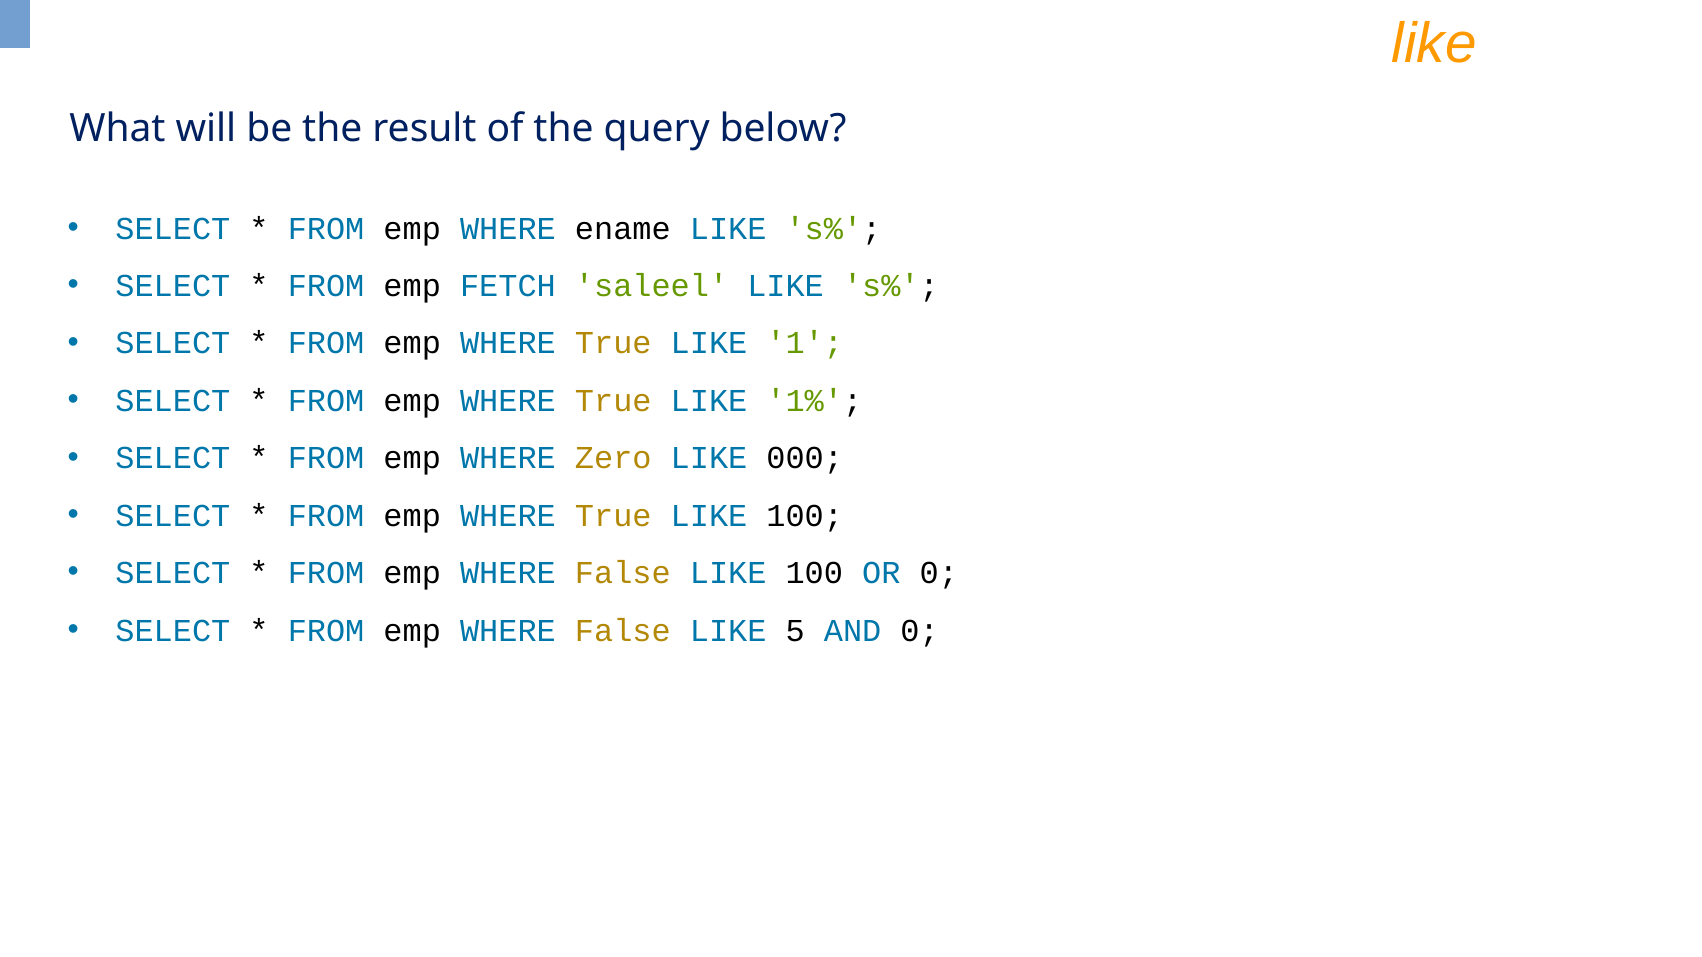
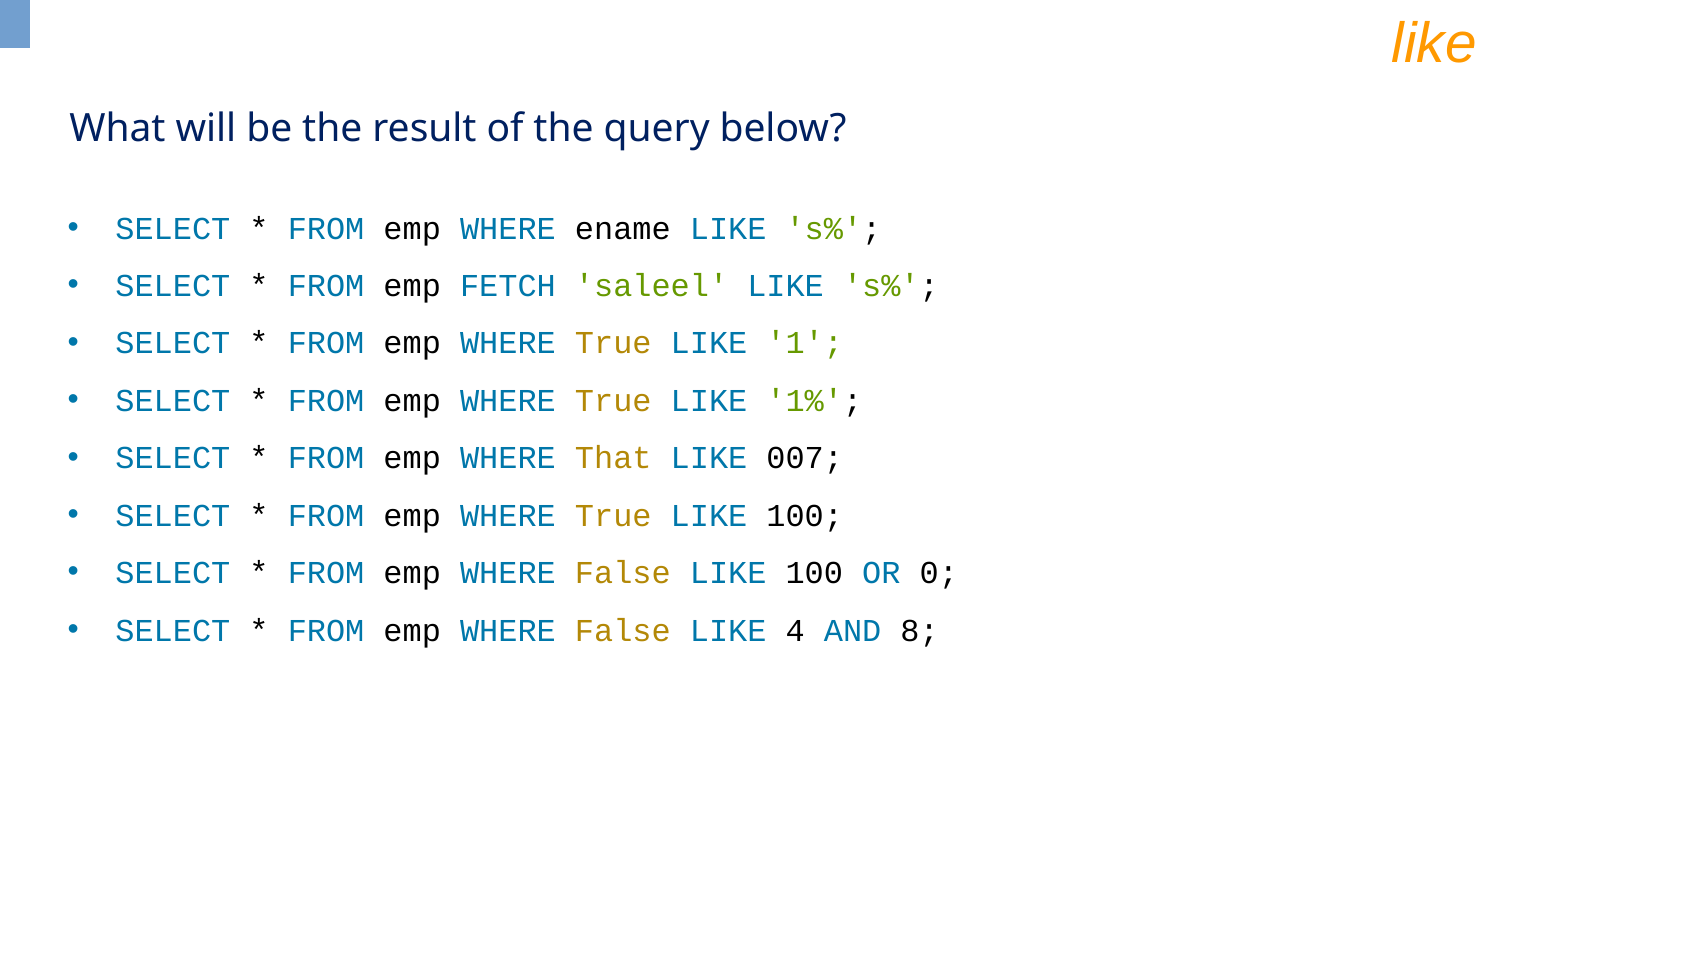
Zero: Zero -> That
000: 000 -> 007
5: 5 -> 4
AND 0: 0 -> 8
